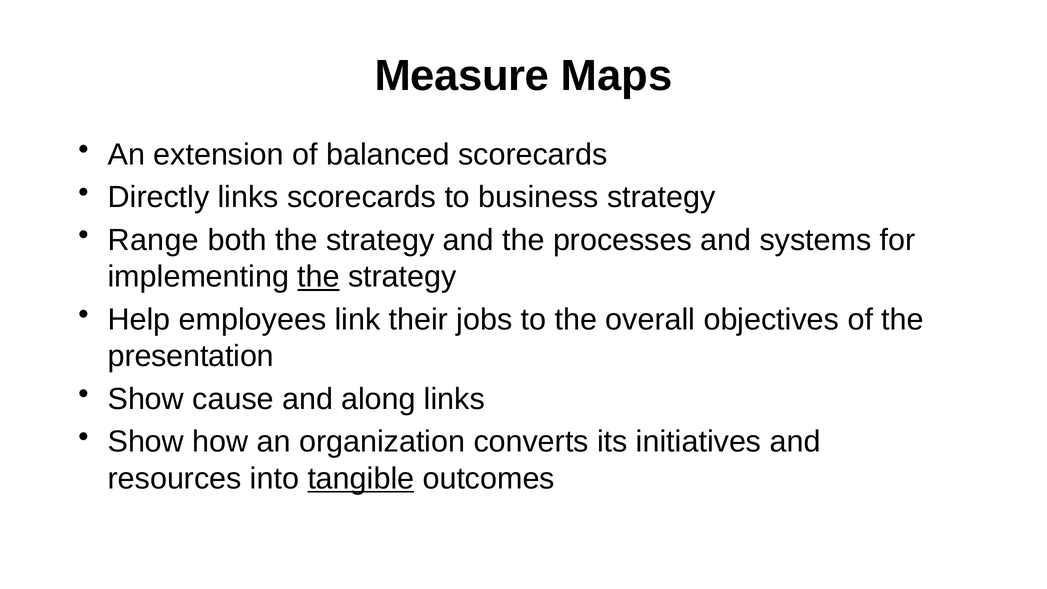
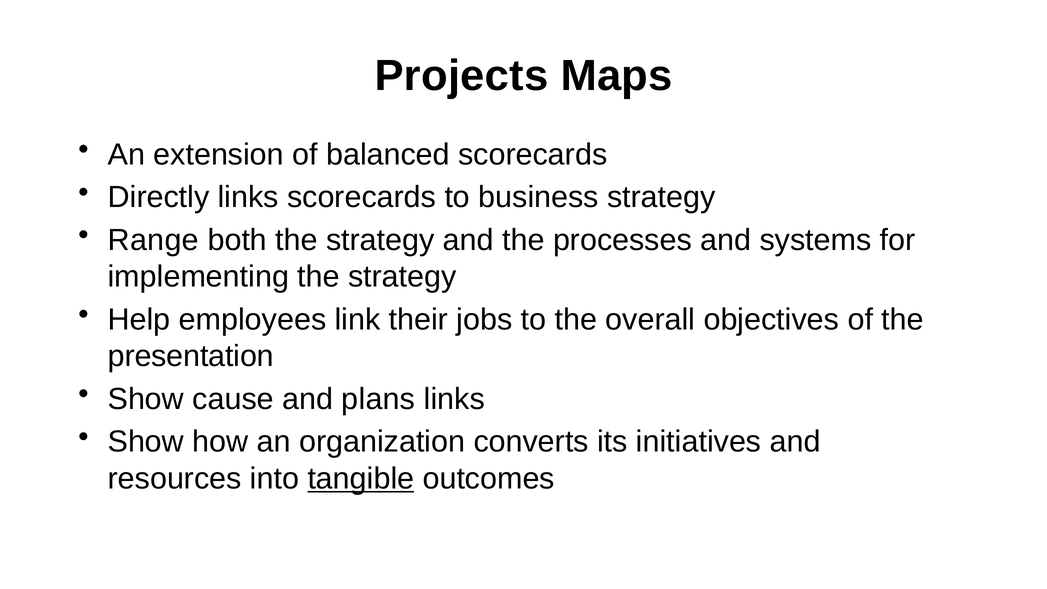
Measure: Measure -> Projects
the at (319, 277) underline: present -> none
along: along -> plans
